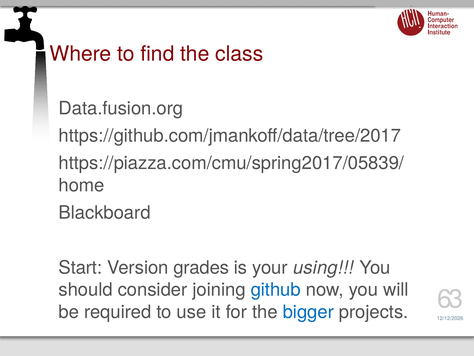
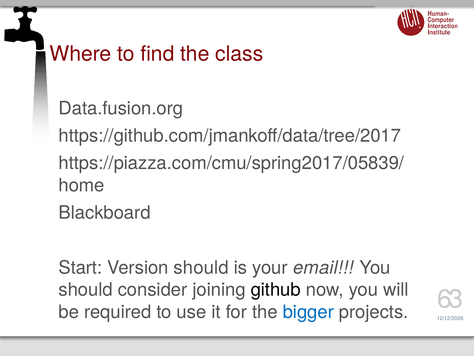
Version grades: grades -> should
using: using -> email
github colour: blue -> black
